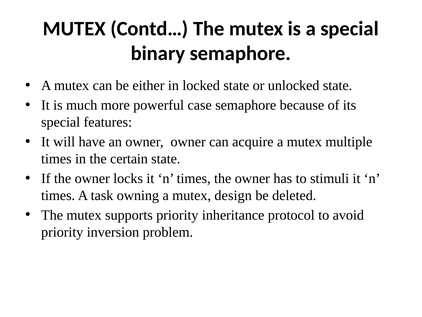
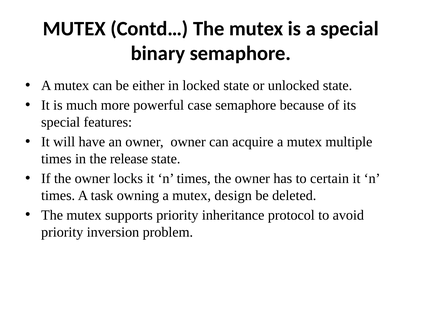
certain: certain -> release
stimuli: stimuli -> certain
